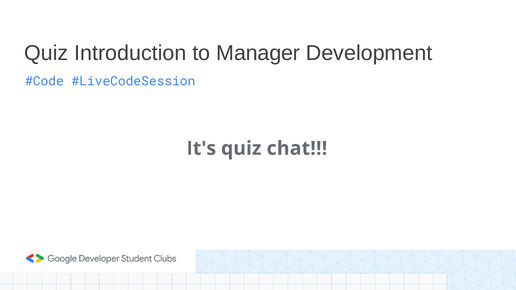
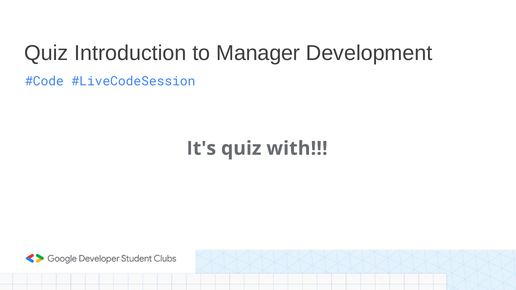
chat: chat -> with
